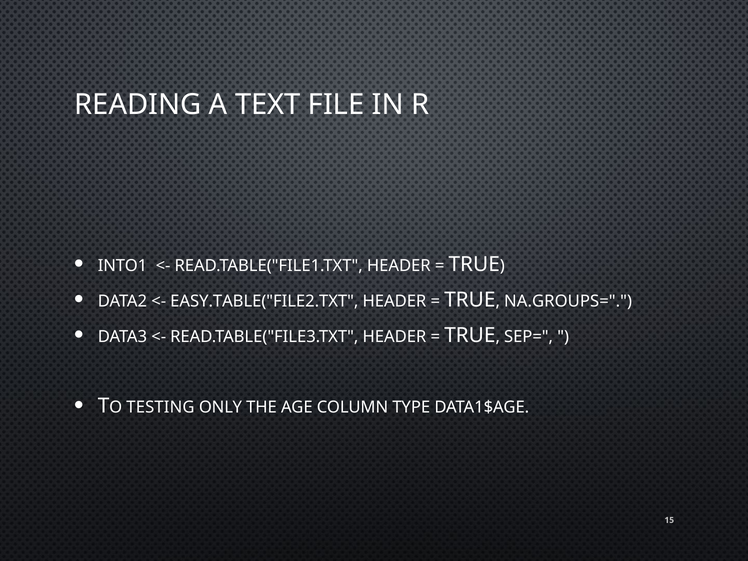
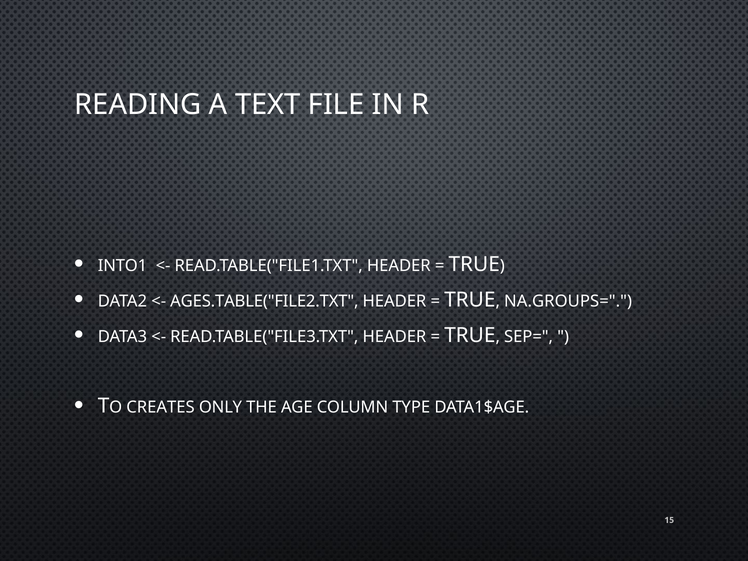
EASY.TABLE("FILE2.TXT: EASY.TABLE("FILE2.TXT -> AGES.TABLE("FILE2.TXT
TESTING: TESTING -> CREATES
